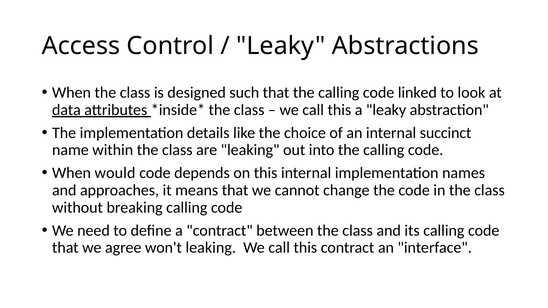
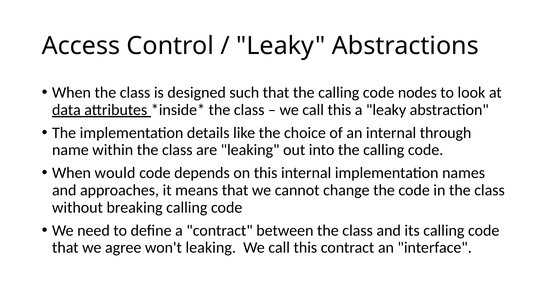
linked: linked -> nodes
succinct: succinct -> through
